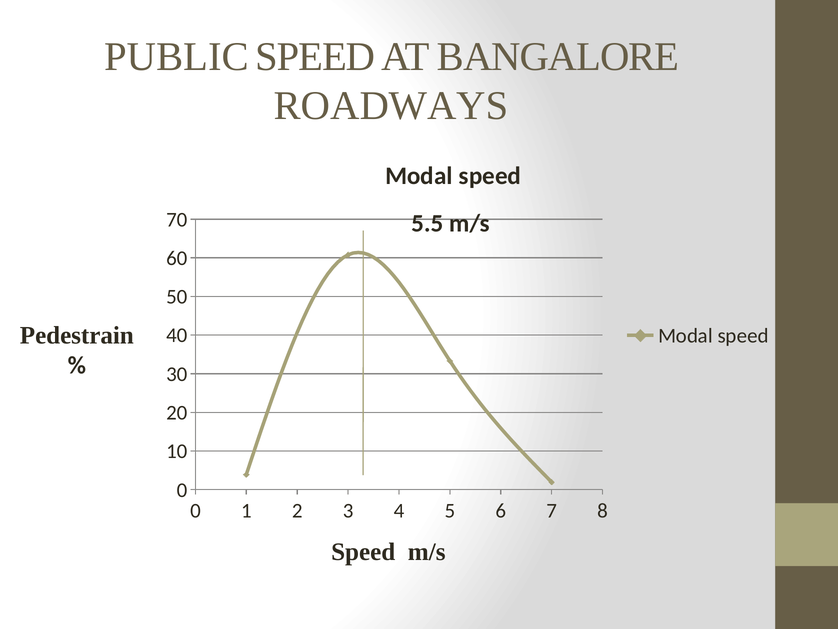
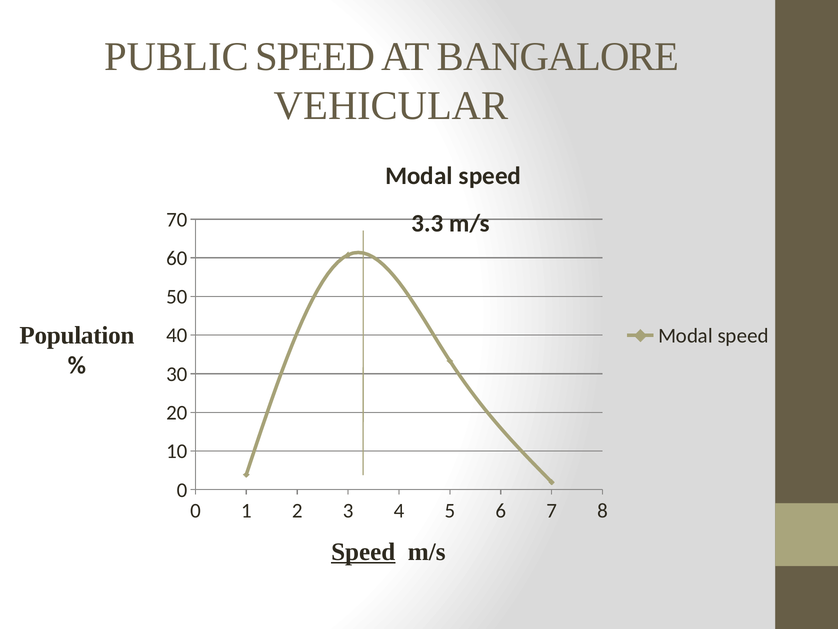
ROADWAYS: ROADWAYS -> VEHICULAR
5.5: 5.5 -> 3.3
Pedestrain: Pedestrain -> Population
Speed at (363, 552) underline: none -> present
